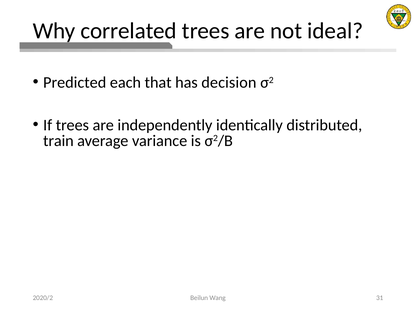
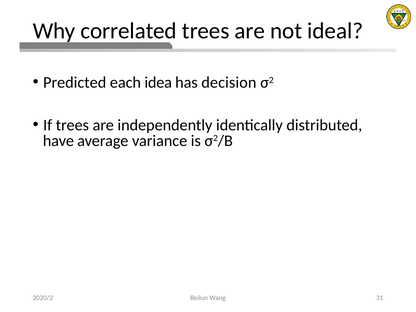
that: that -> idea
train: train -> have
